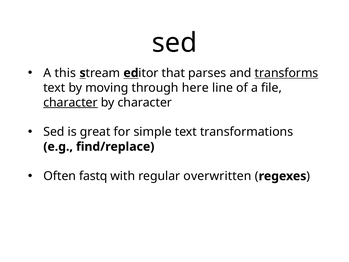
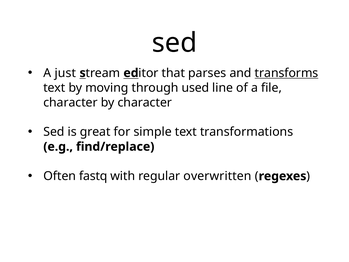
this: this -> just
here: here -> used
character at (71, 102) underline: present -> none
